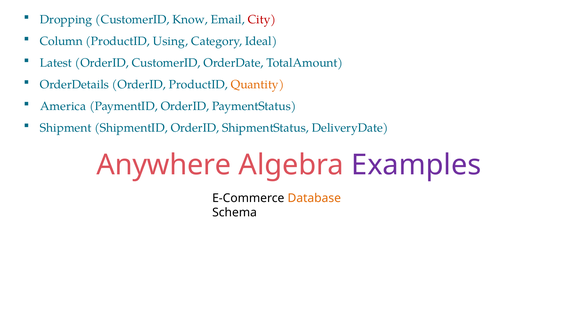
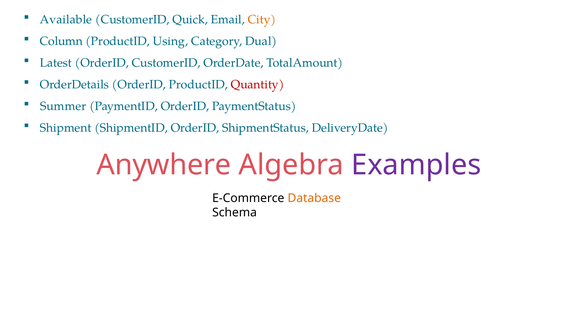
Dropping: Dropping -> Available
Know: Know -> Quick
City colour: red -> orange
Ideal: Ideal -> Dual
Quantity colour: orange -> red
America: America -> Summer
